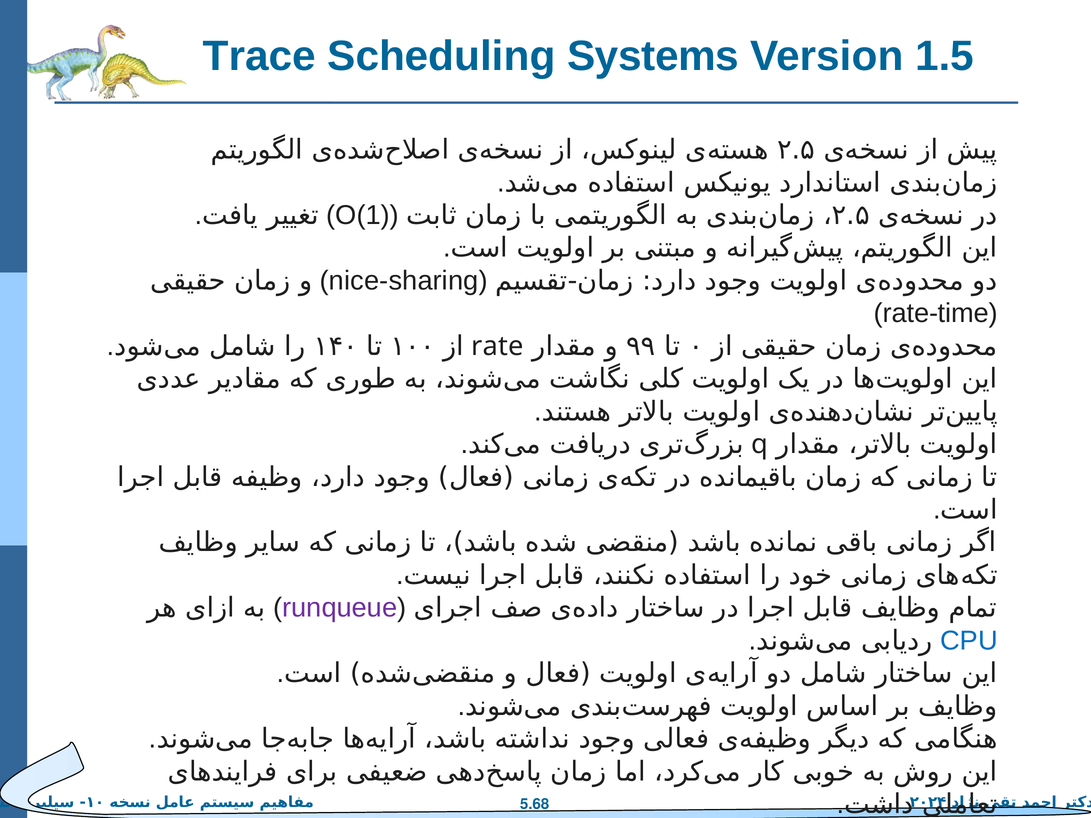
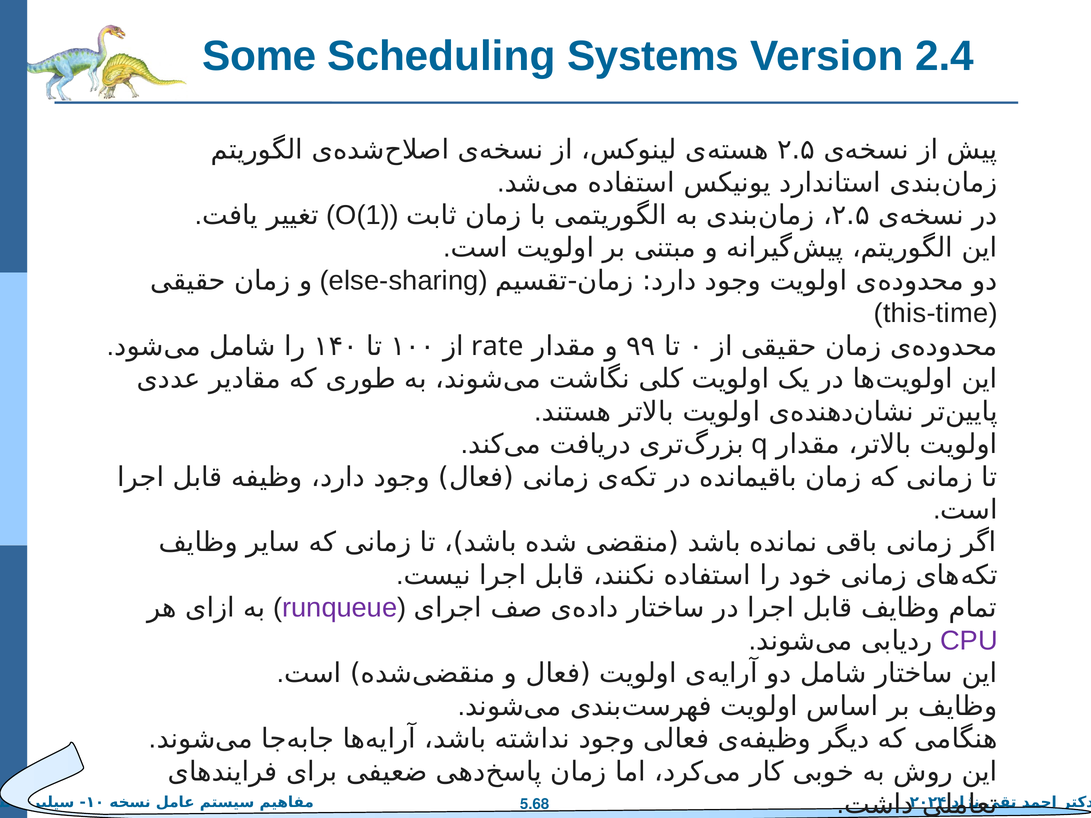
Trace: Trace -> Some
1.5: 1.5 -> 2.4
nice-sharing: nice-sharing -> else-sharing
rate-time: rate-time -> this-time
CPU colour: blue -> purple
